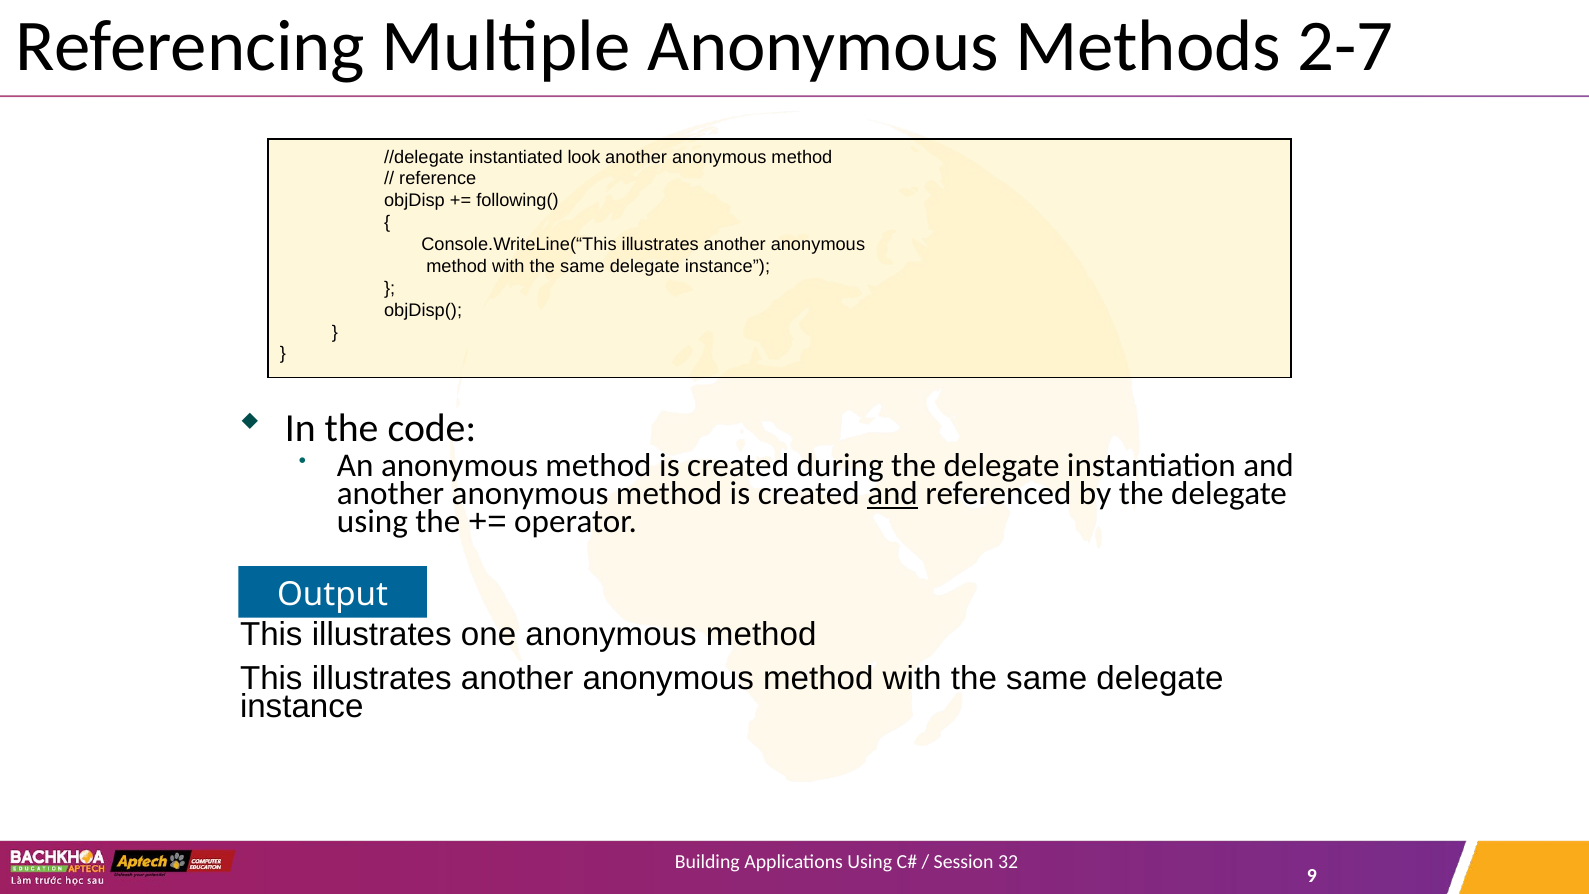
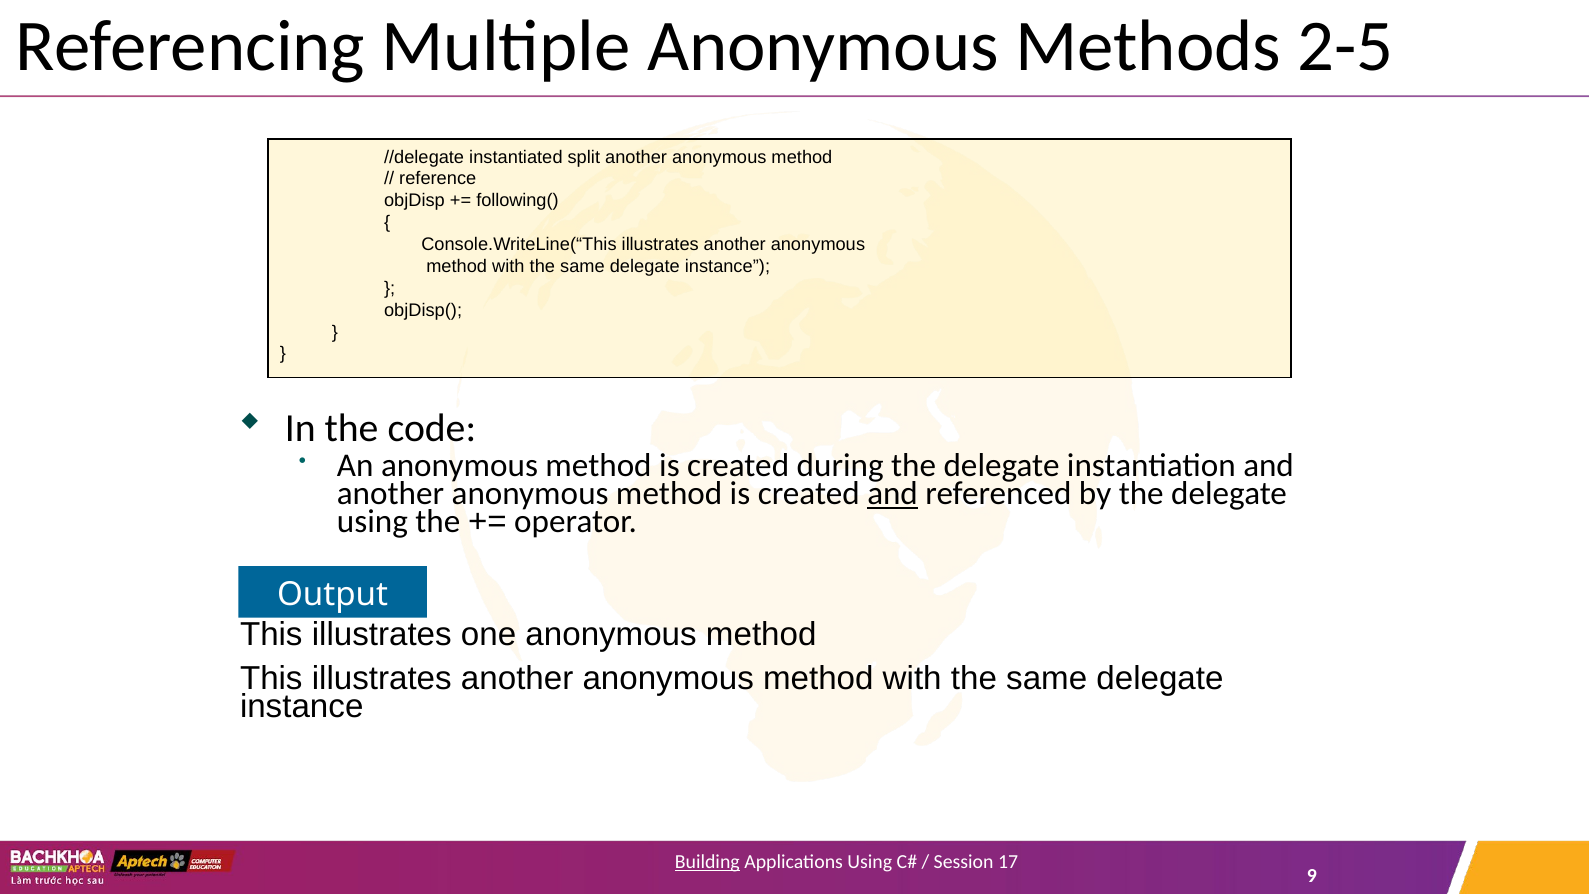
2-7: 2-7 -> 2-5
look: look -> split
Building underline: none -> present
32: 32 -> 17
